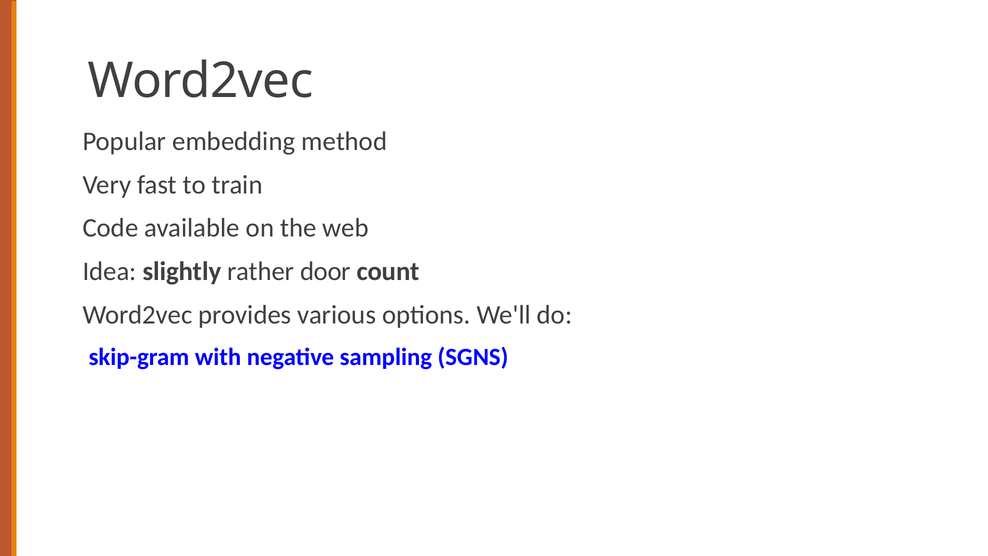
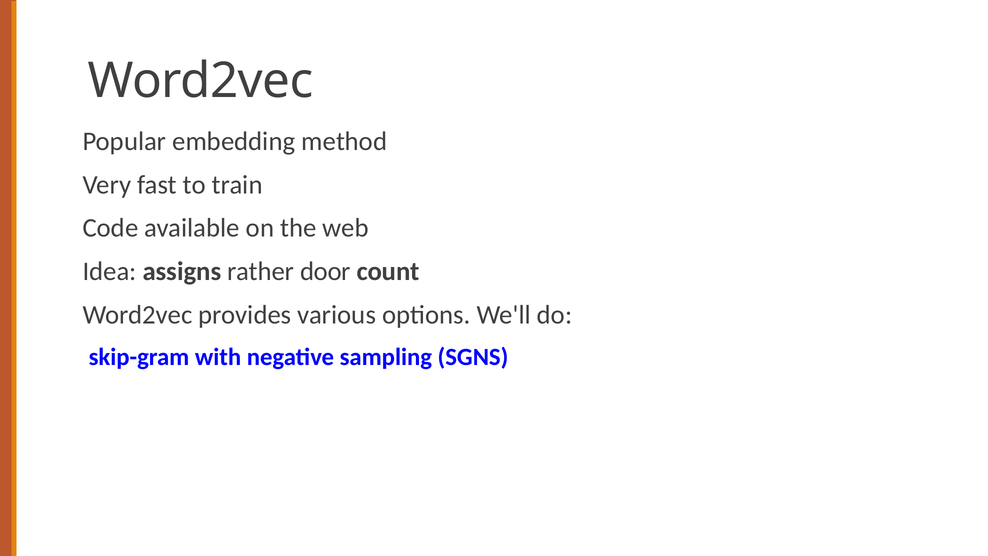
slightly: slightly -> assigns
